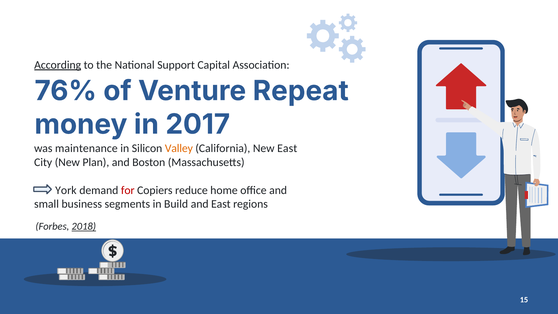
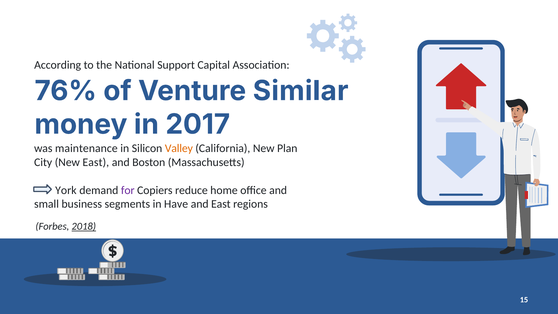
According underline: present -> none
Repeat: Repeat -> Similar
New East: East -> Plan
New Plan: Plan -> East
for colour: red -> purple
Build: Build -> Have
